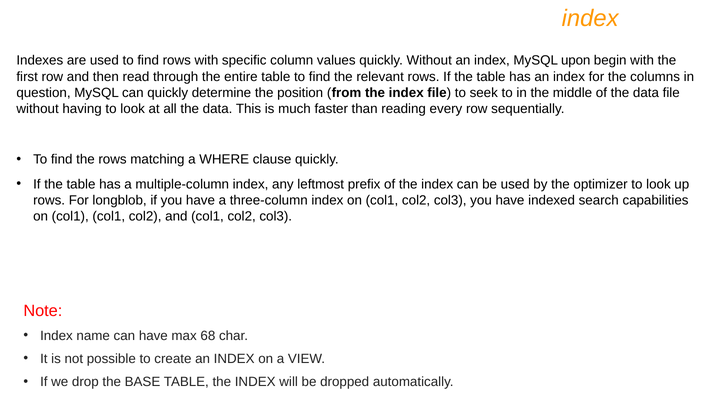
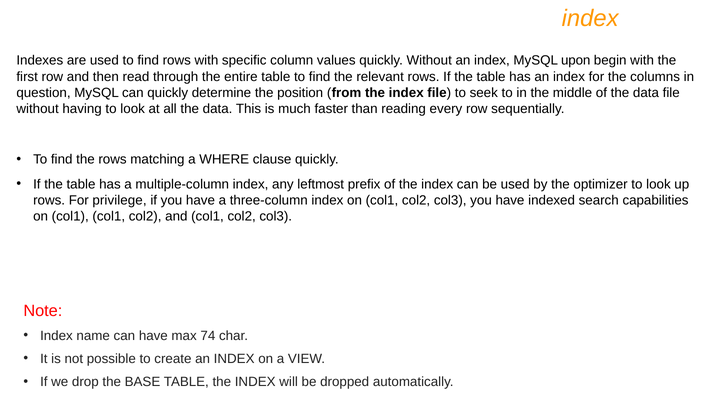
longblob: longblob -> privilege
68: 68 -> 74
